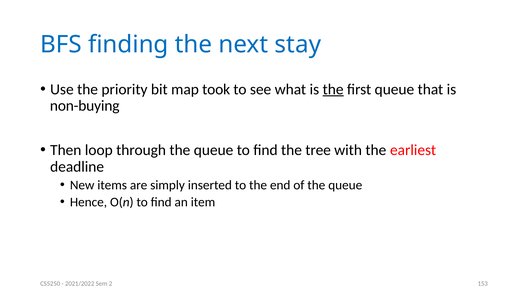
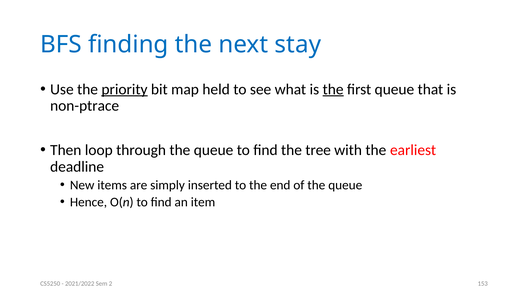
priority underline: none -> present
took: took -> held
non-buying: non-buying -> non-ptrace
